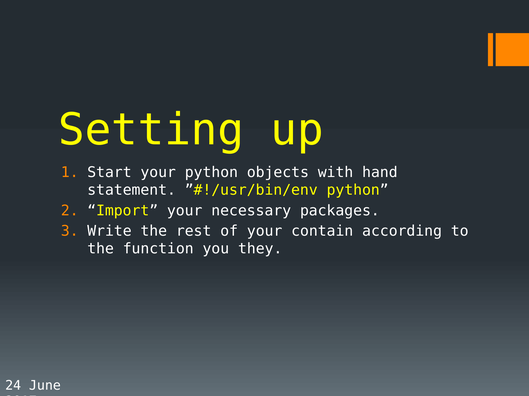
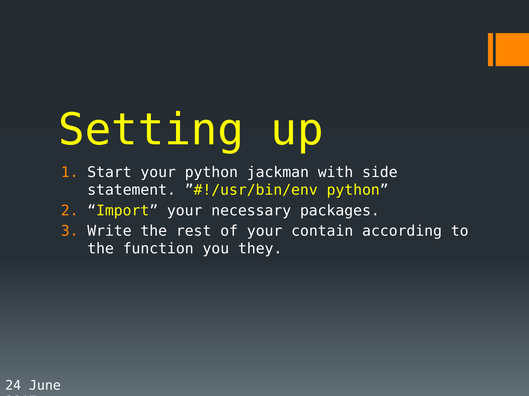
objects: objects -> jackman
hand: hand -> side
